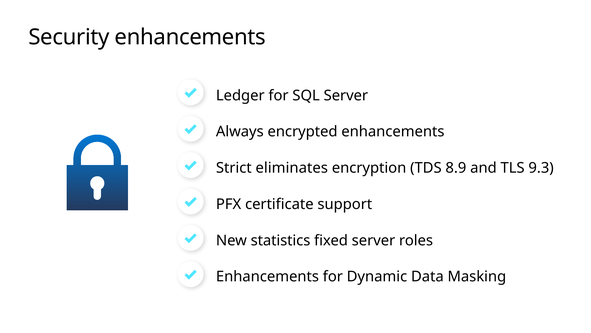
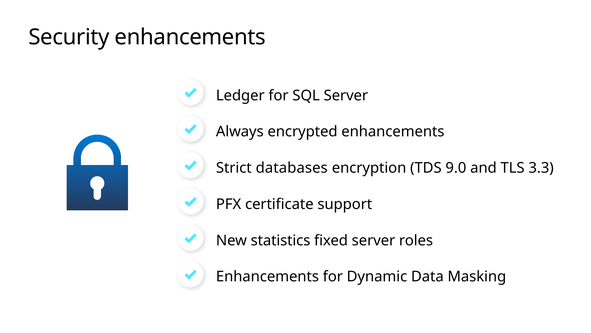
eliminates: eliminates -> databases
8.9: 8.9 -> 9.0
9.3: 9.3 -> 3.3
